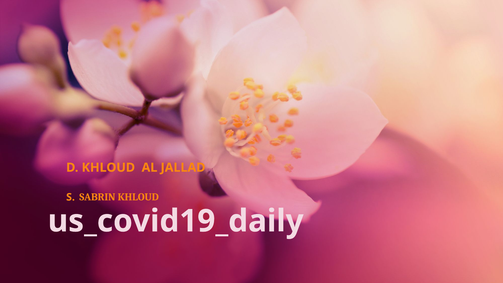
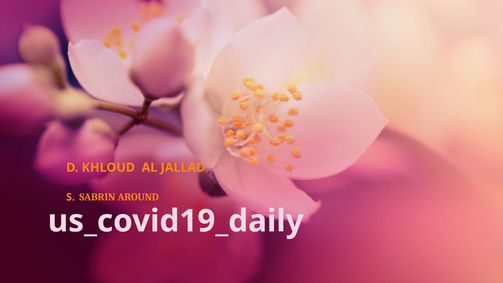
SABRIN KHLOUD: KHLOUD -> AROUND
